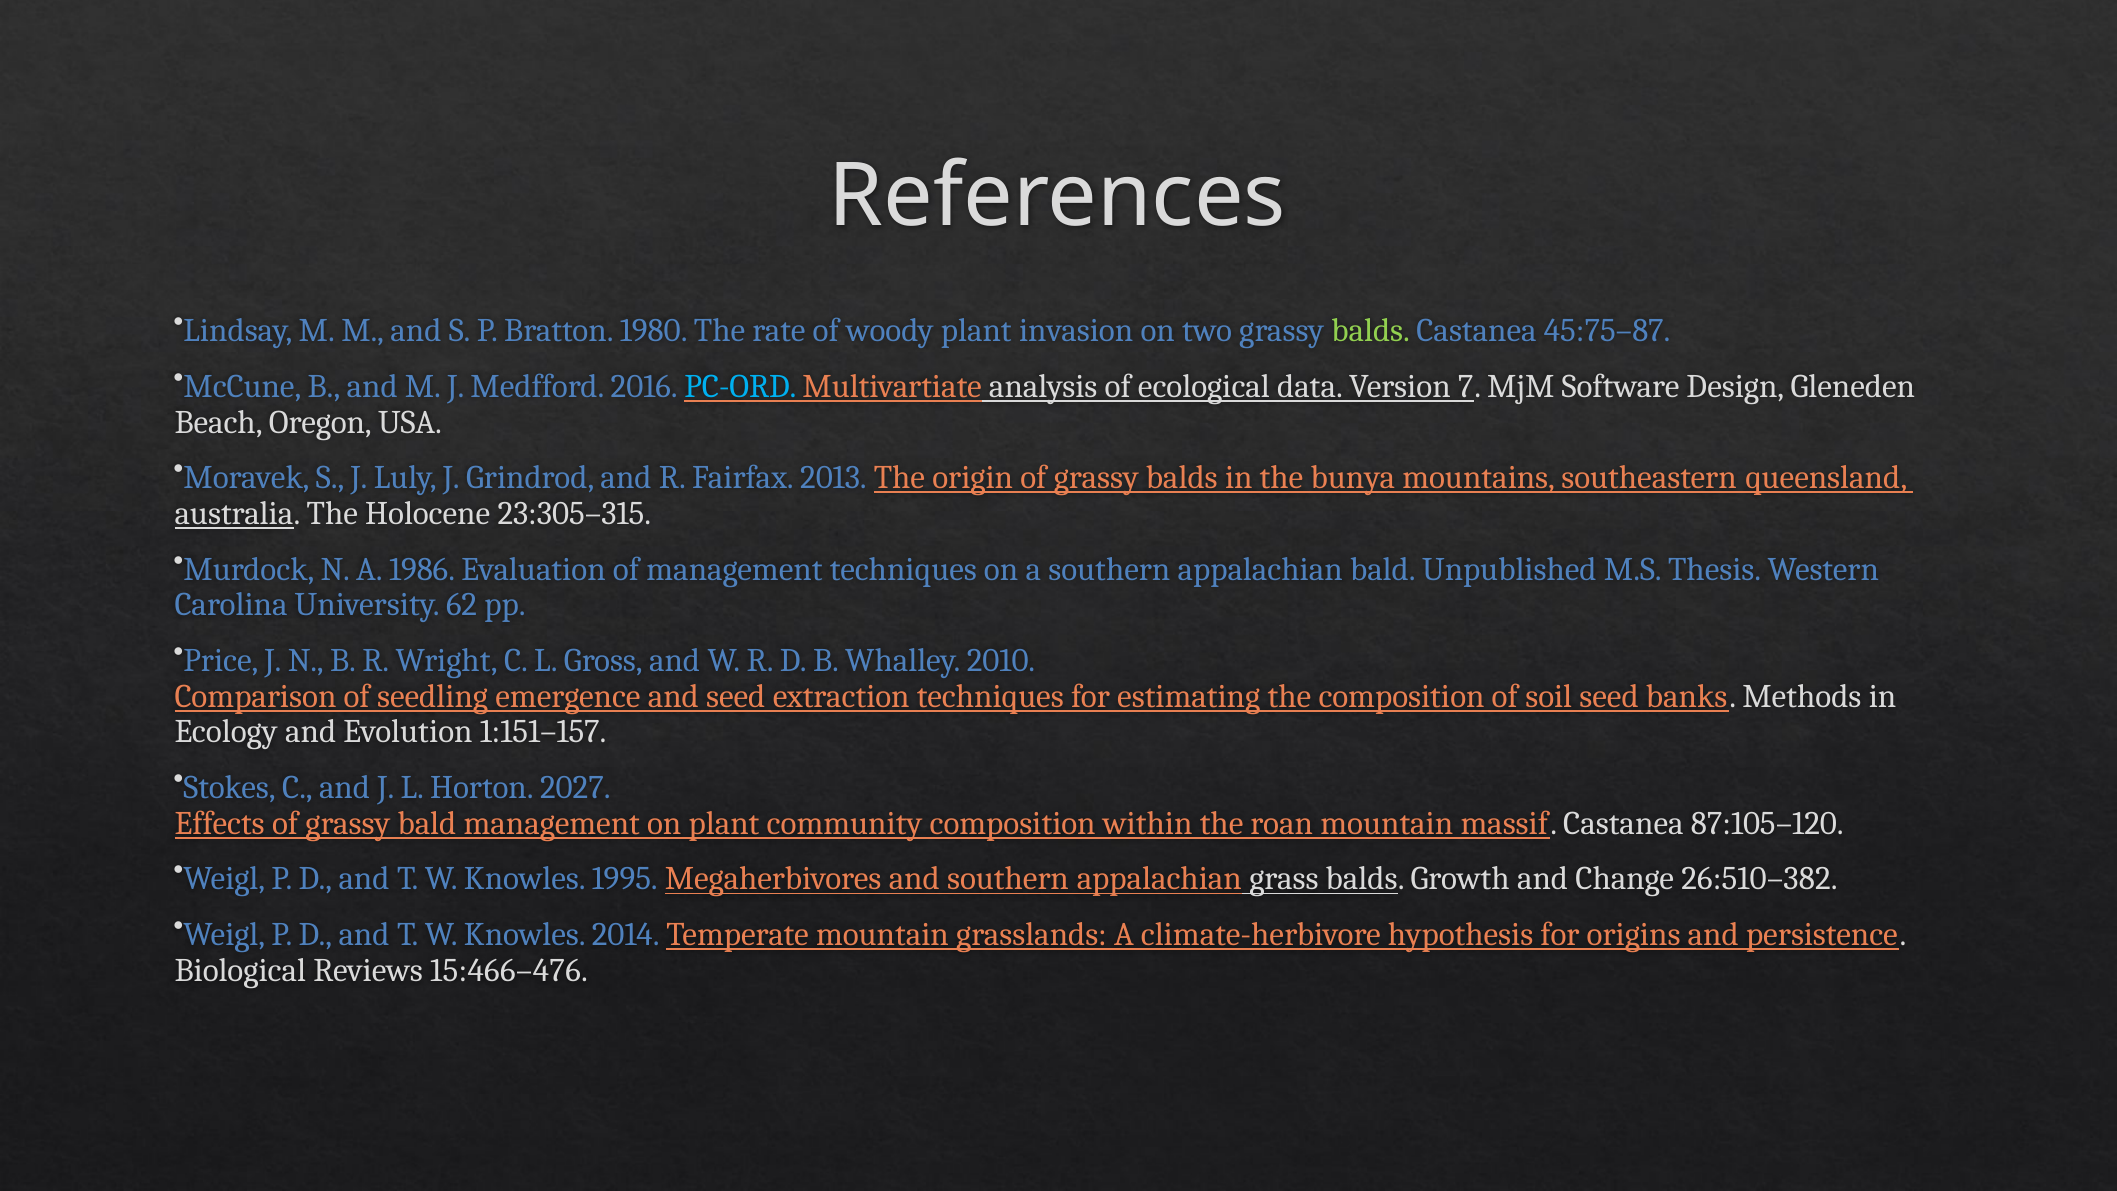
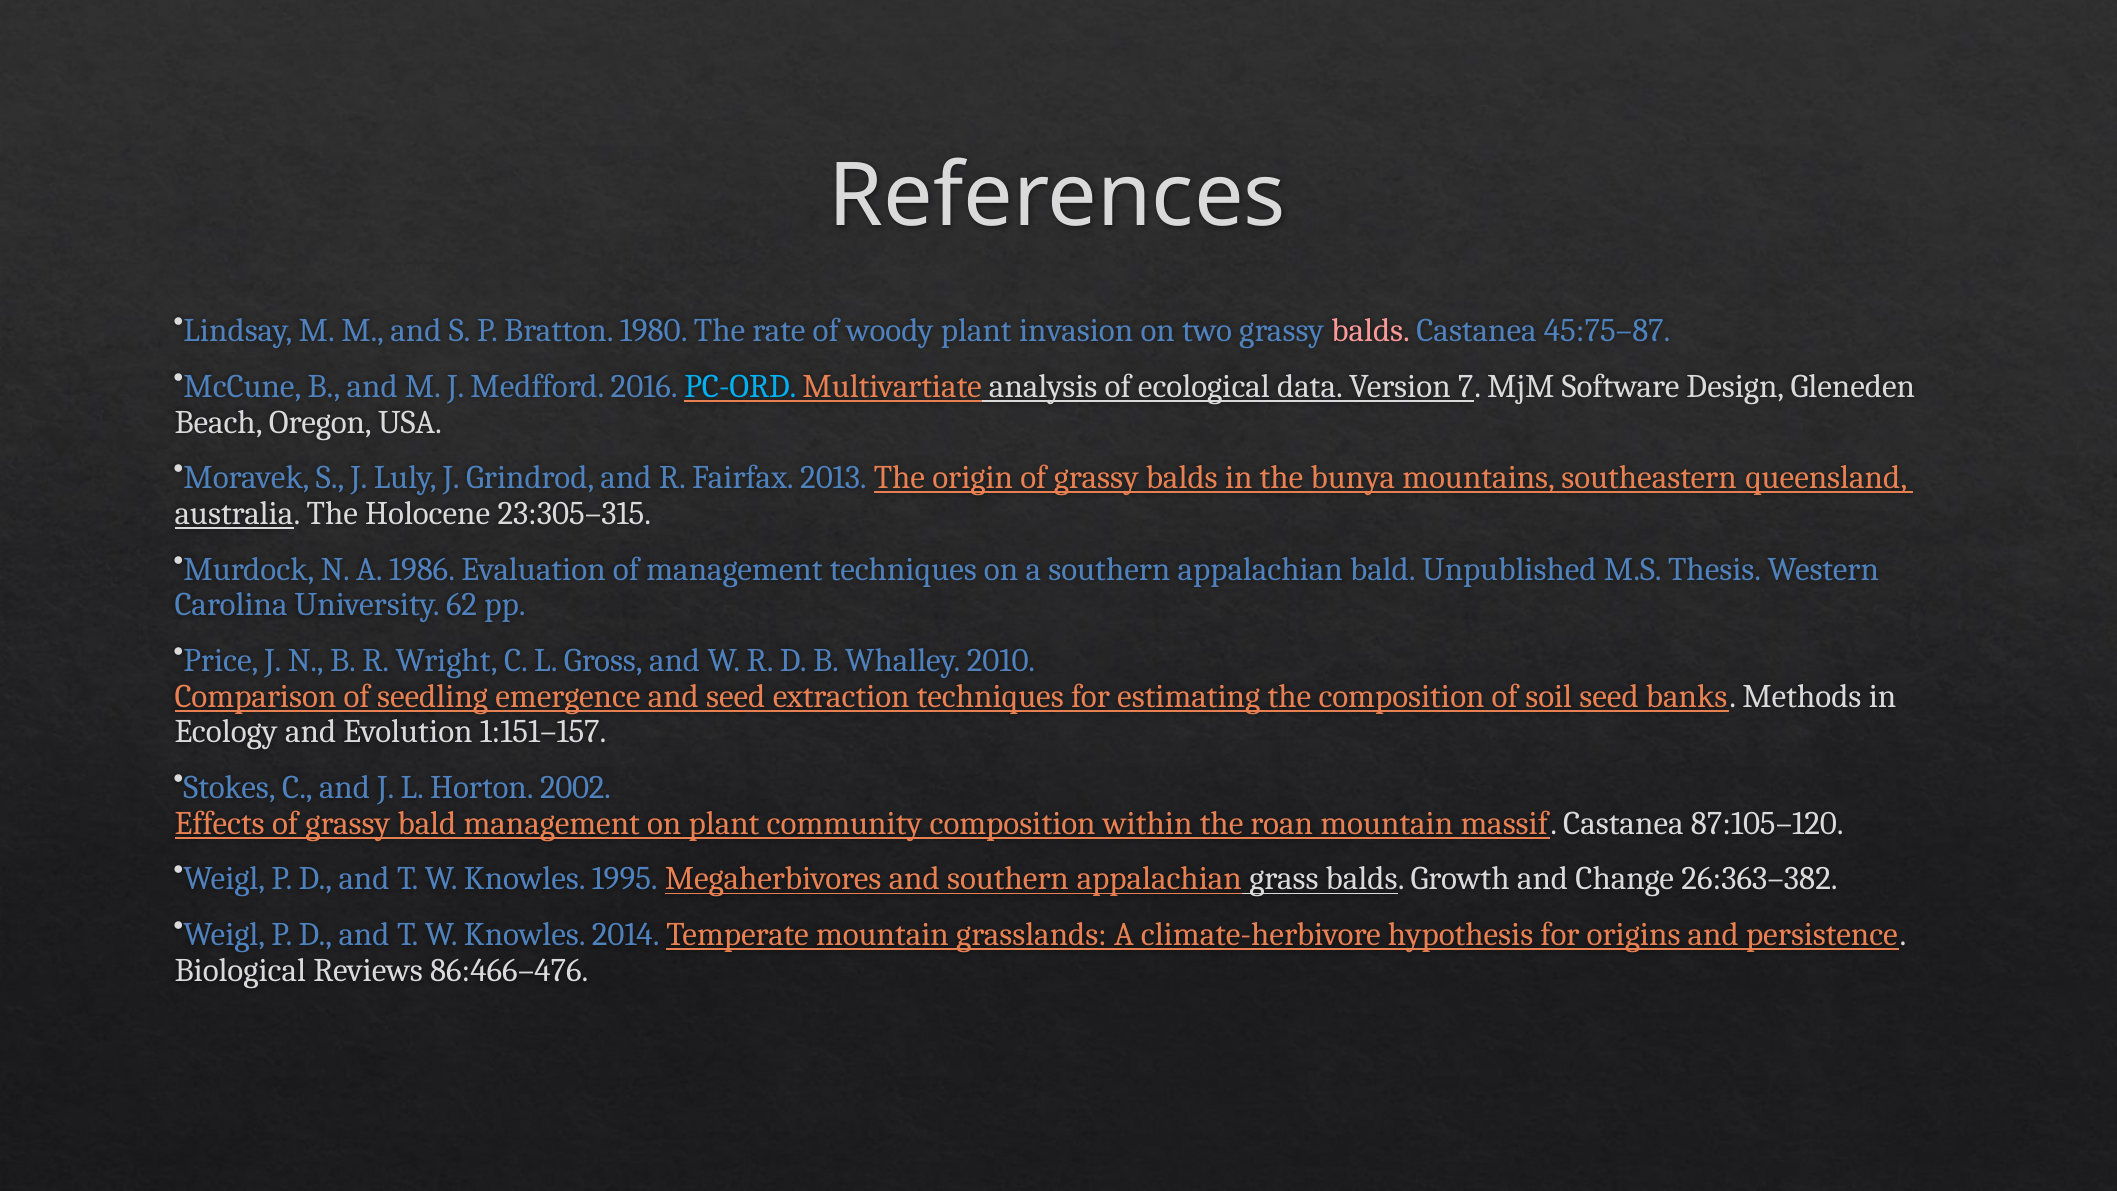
balds at (1371, 331) colour: light green -> pink
2027: 2027 -> 2002
26:510–382: 26:510–382 -> 26:363–382
15:466–476: 15:466–476 -> 86:466–476
